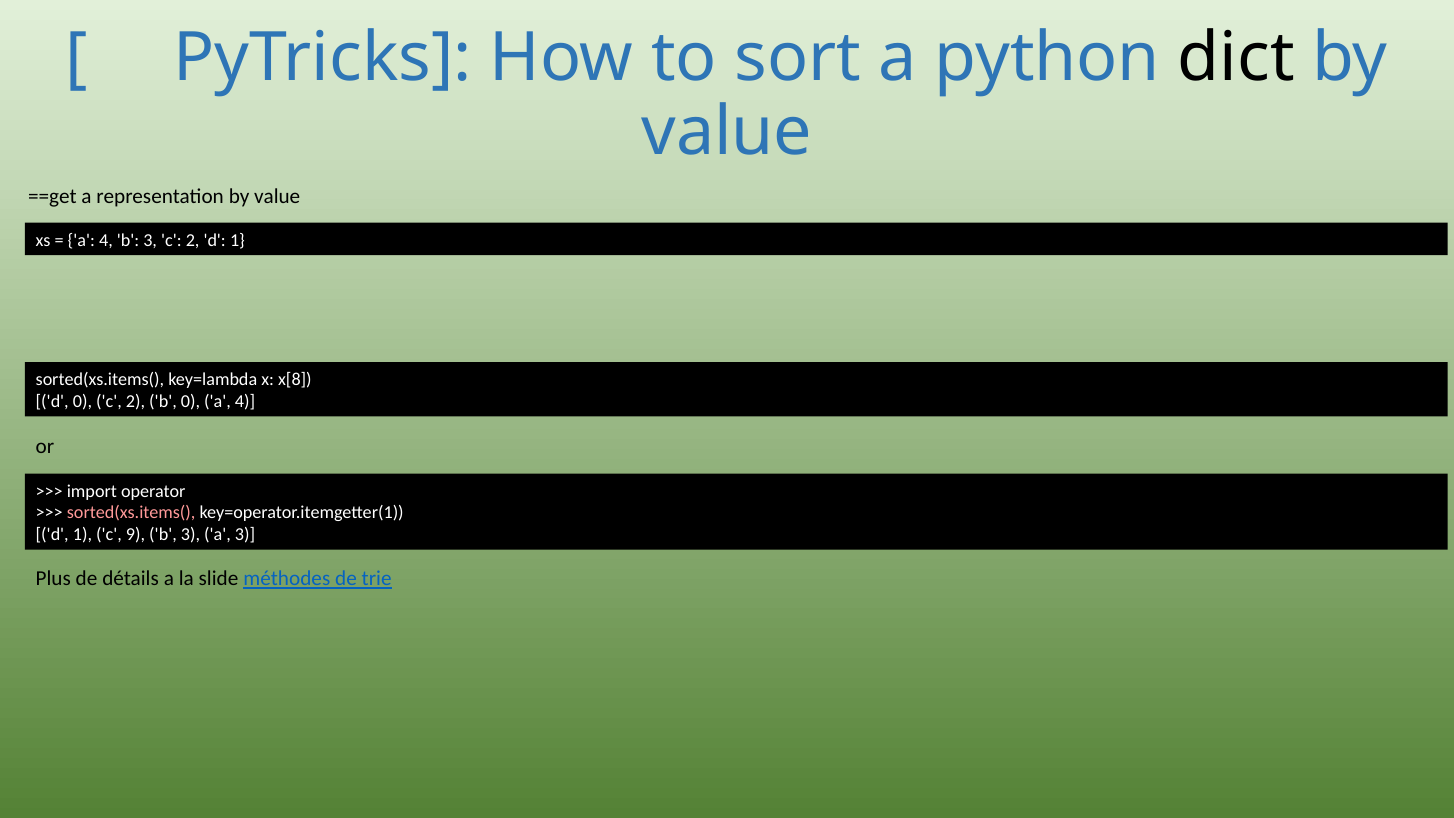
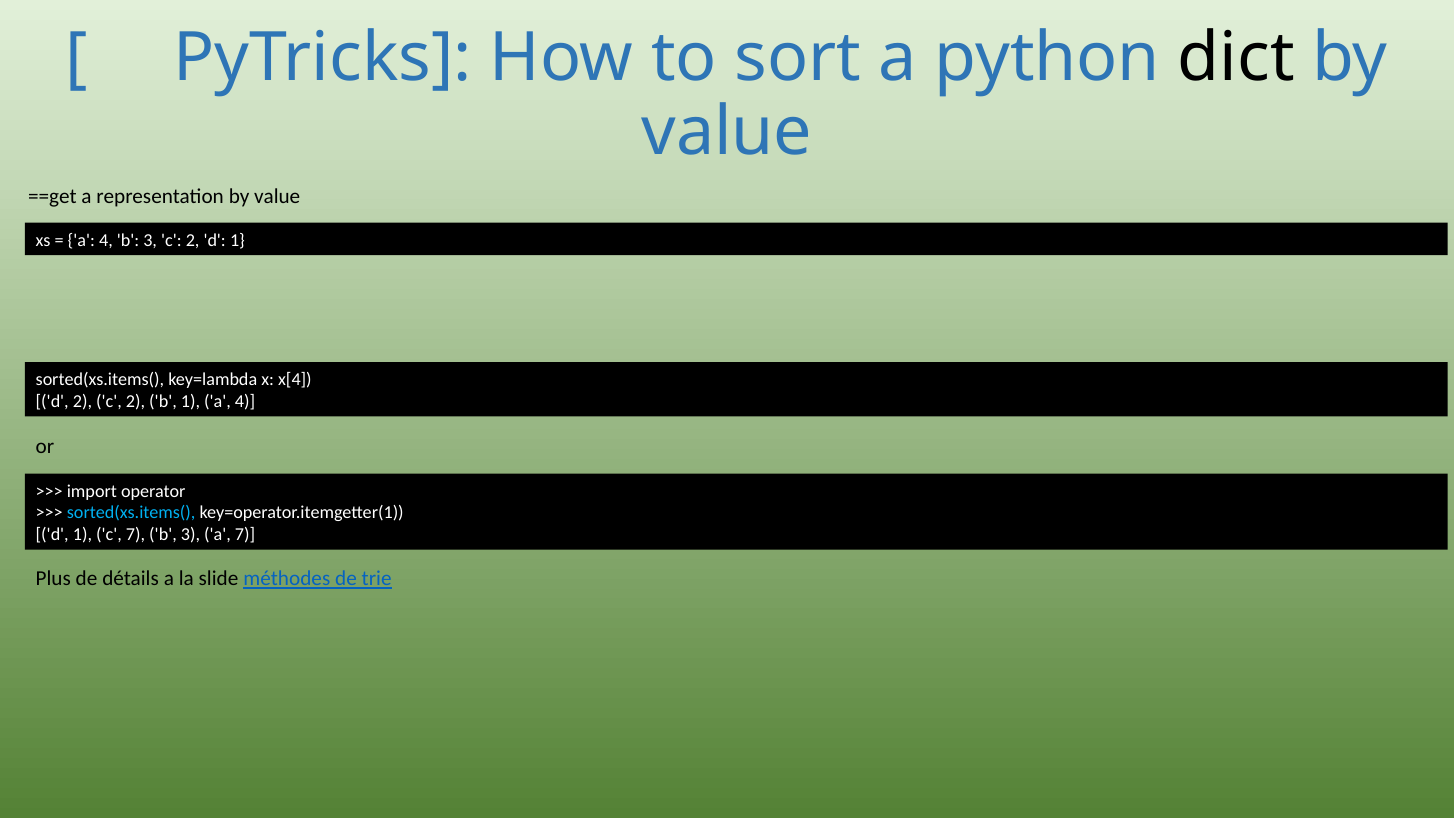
x[8: x[8 -> x[4
d 0: 0 -> 2
b 0: 0 -> 1
sorted(xs.items( at (131, 513) colour: pink -> light blue
c 9: 9 -> 7
a 3: 3 -> 7
